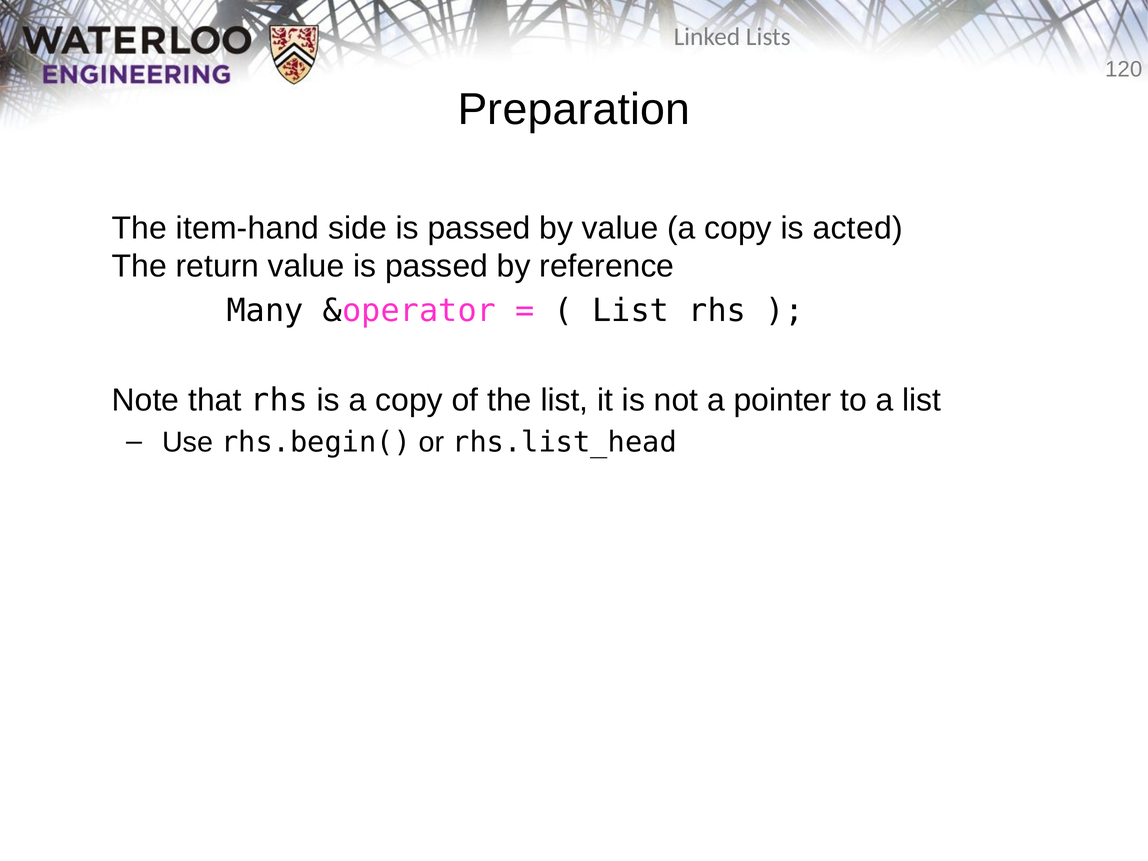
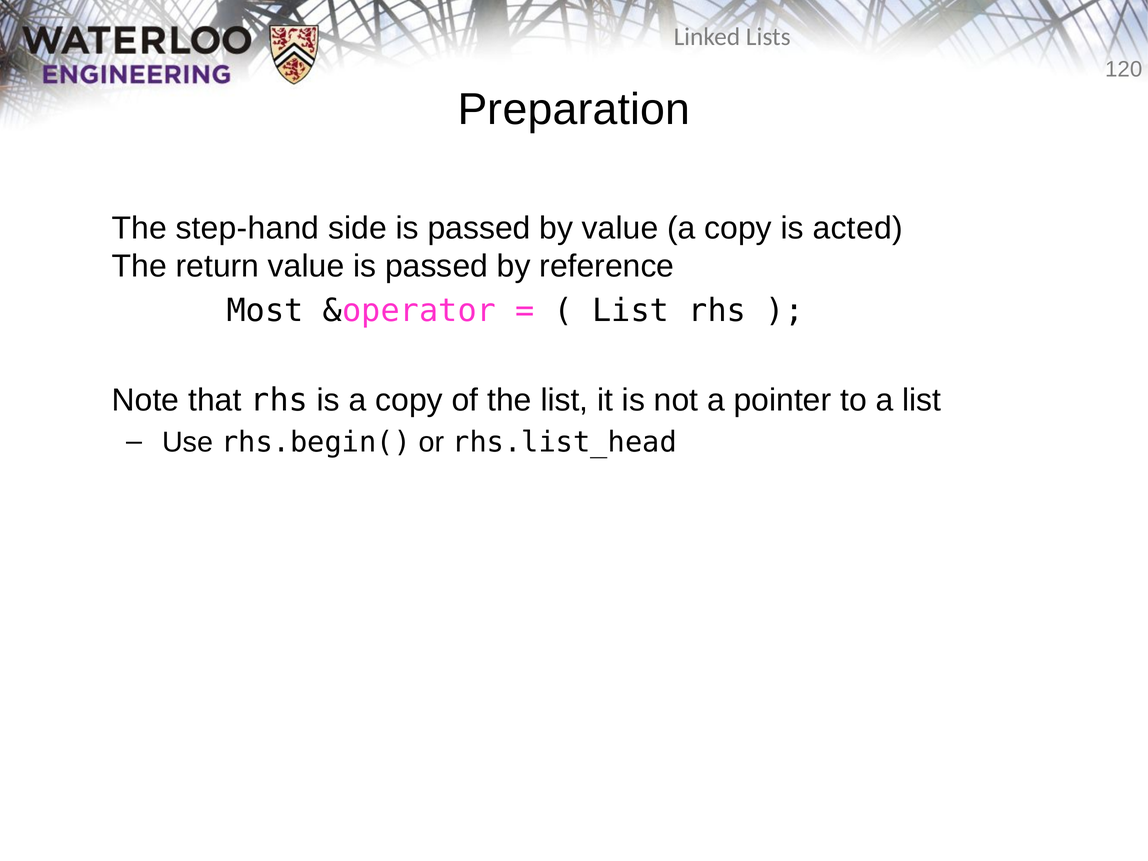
item-hand: item-hand -> step-hand
Many: Many -> Most
